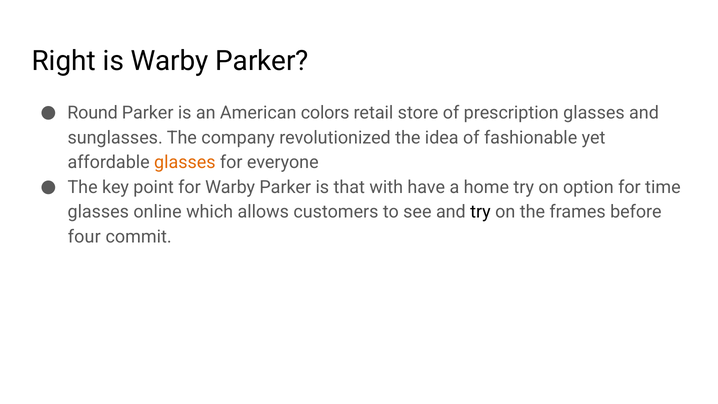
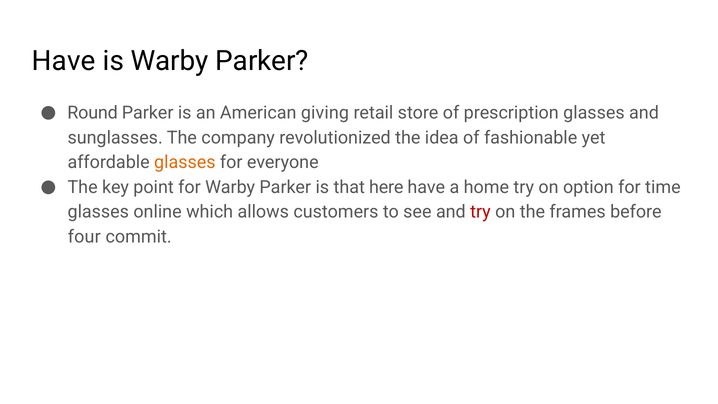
Right at (64, 61): Right -> Have
colors: colors -> giving
with: with -> here
try at (480, 212) colour: black -> red
